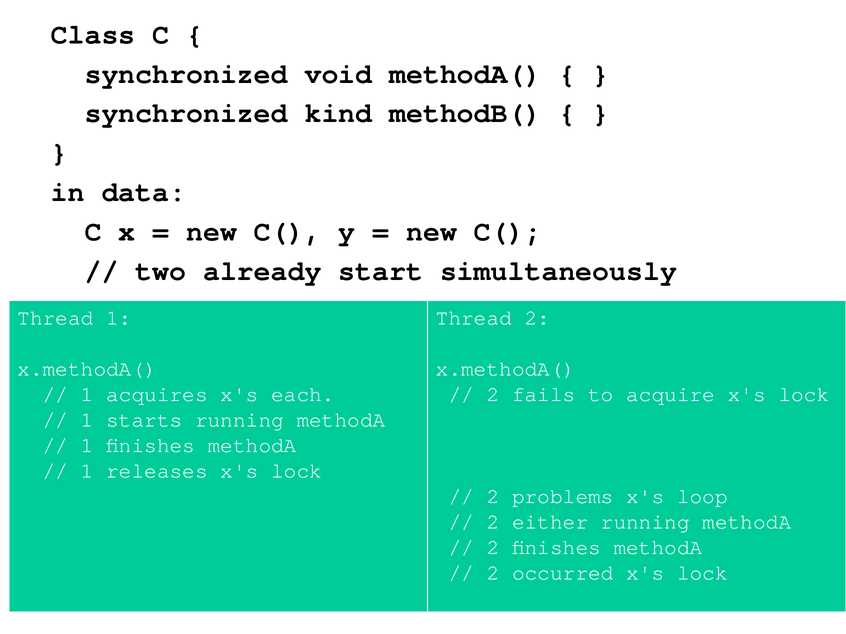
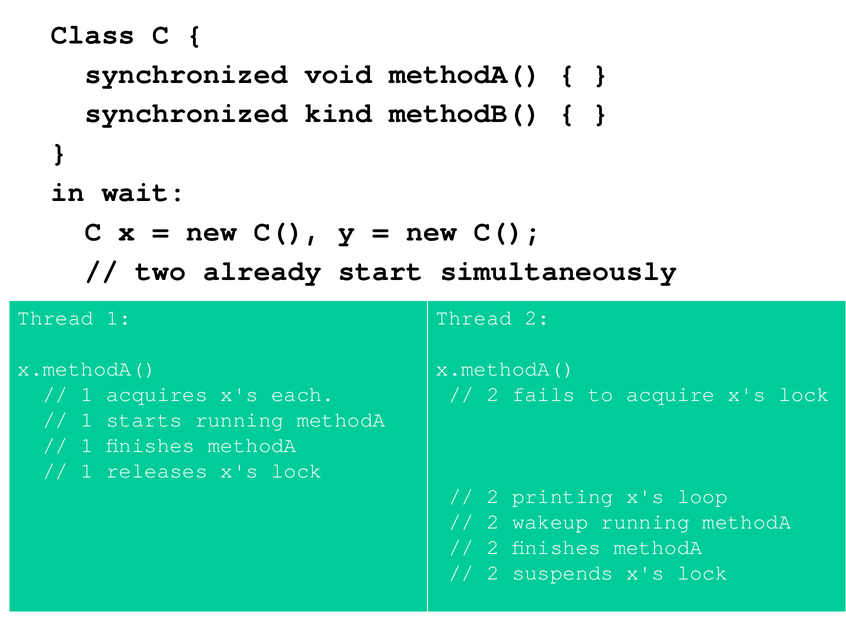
data: data -> wait
problems: problems -> printing
either: either -> wakeup
occurred: occurred -> suspends
